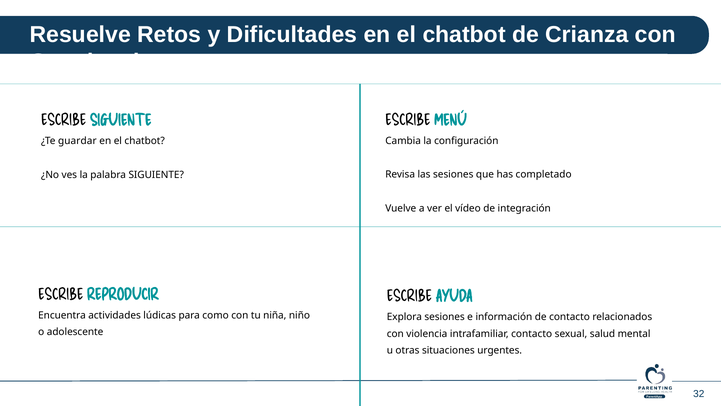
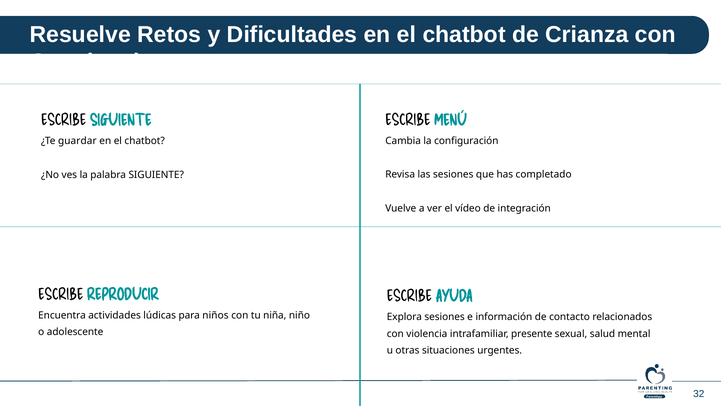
como: como -> niños
intrafamiliar contacto: contacto -> presente
